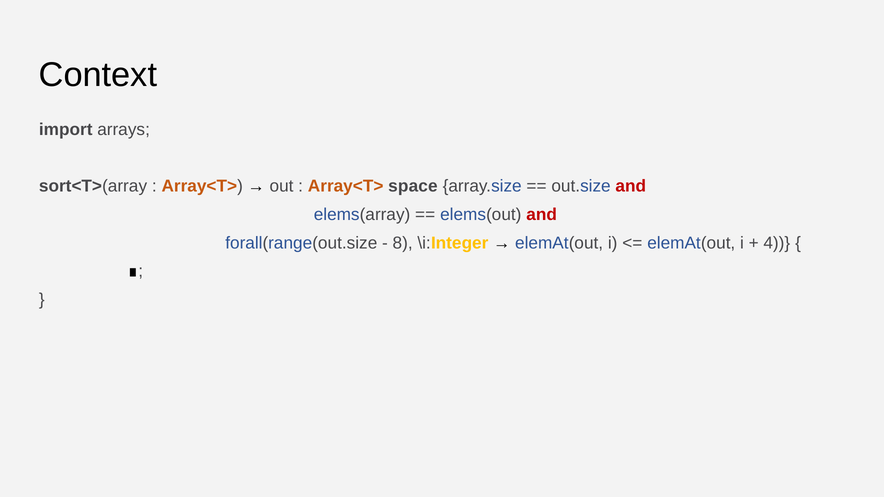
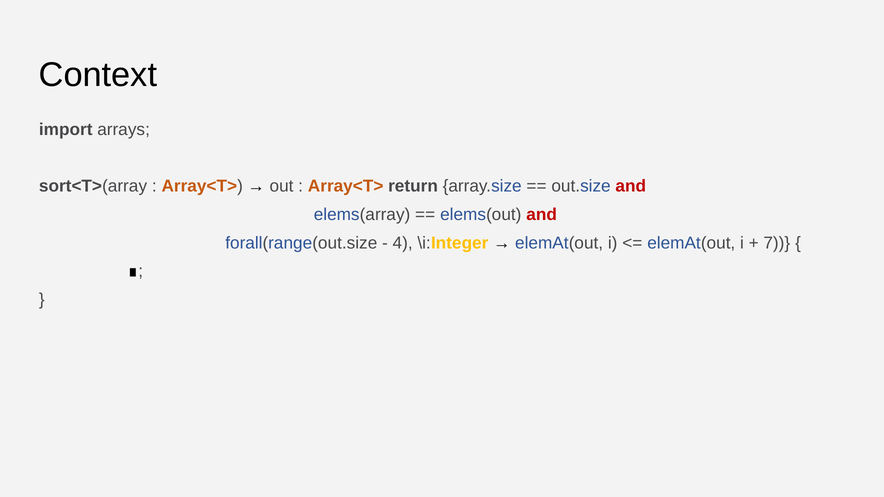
space: space -> return
8: 8 -> 4
4: 4 -> 7
